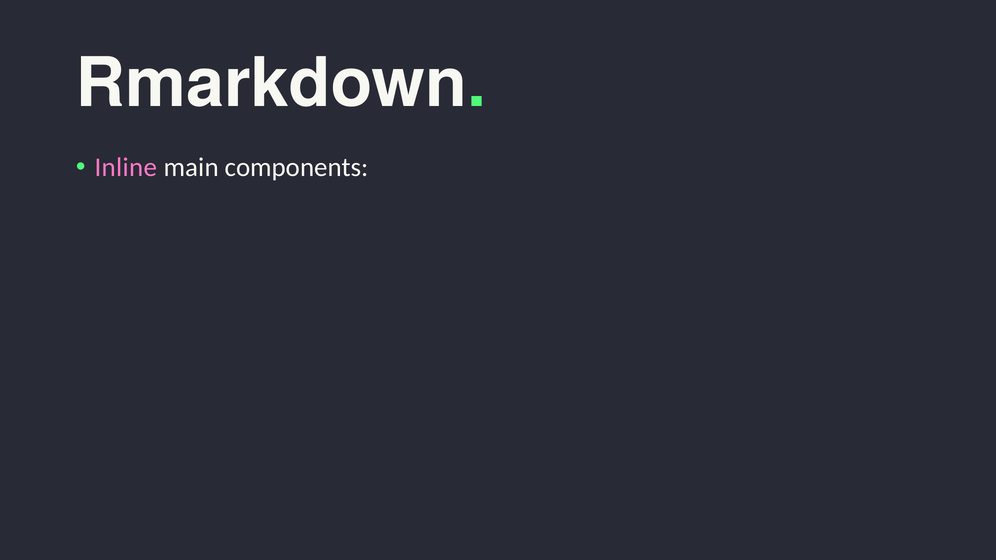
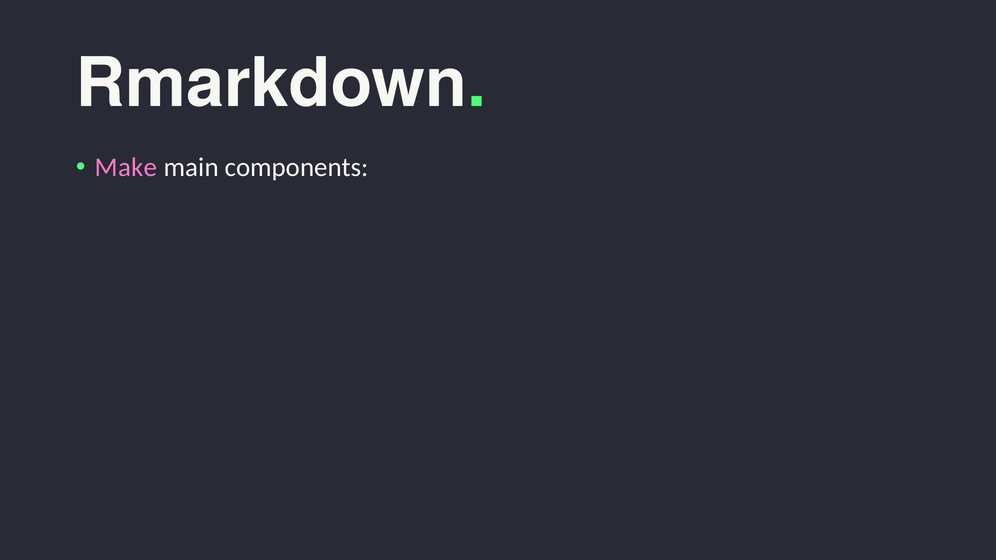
Inline: Inline -> Make
